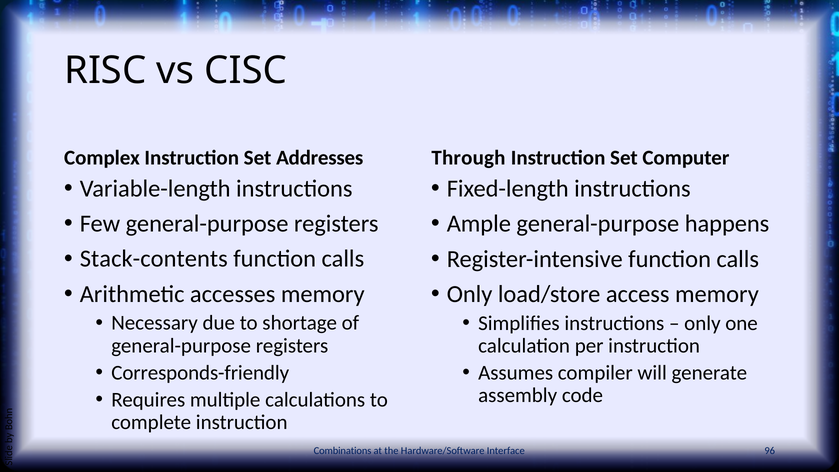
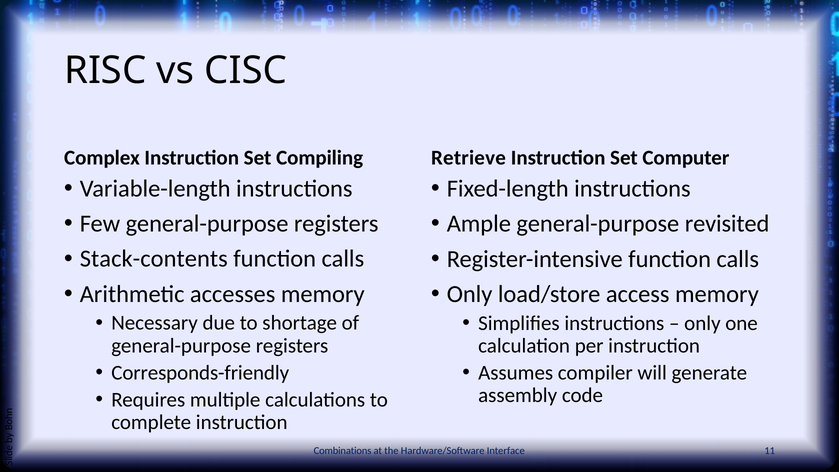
Addresses: Addresses -> Compiling
Through: Through -> Retrieve
happens: happens -> revisited
96: 96 -> 11
